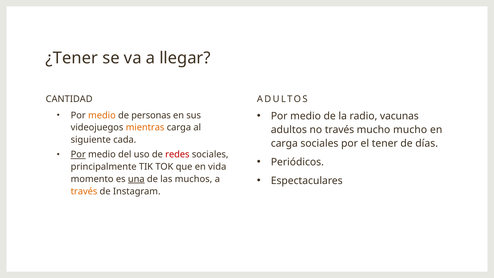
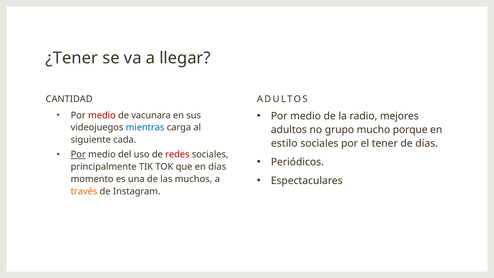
vacunas: vacunas -> mejores
medio at (102, 115) colour: orange -> red
personas: personas -> vacunara
mientras colour: orange -> blue
no través: través -> grupo
mucho mucho: mucho -> porque
carga at (284, 143): carga -> estilo
en vida: vida -> días
una underline: present -> none
